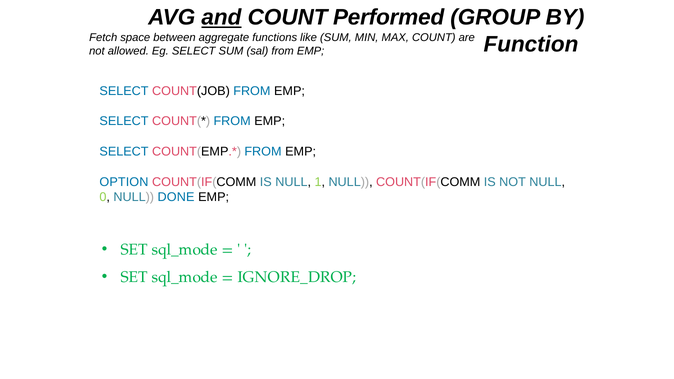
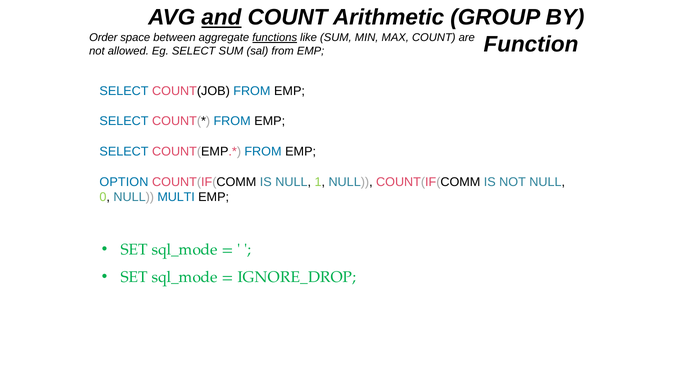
Performed: Performed -> Arithmetic
Fetch: Fetch -> Order
functions underline: none -> present
DONE: DONE -> MULTI
